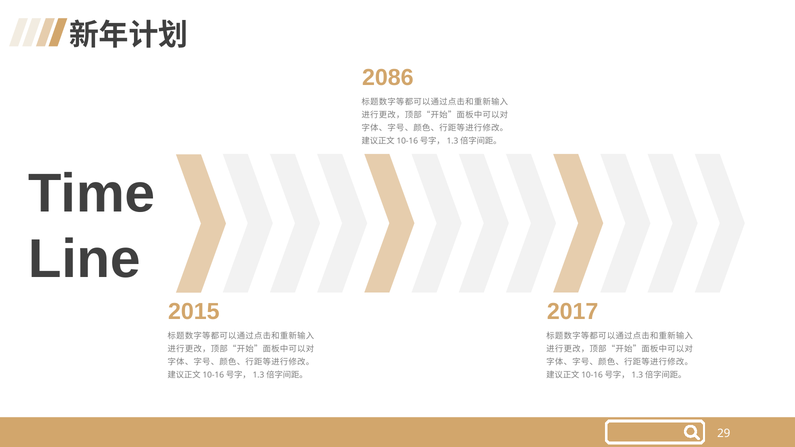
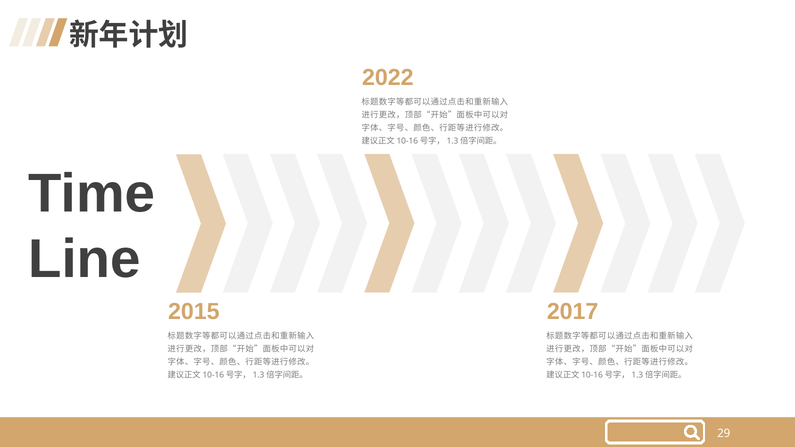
2086: 2086 -> 2022
